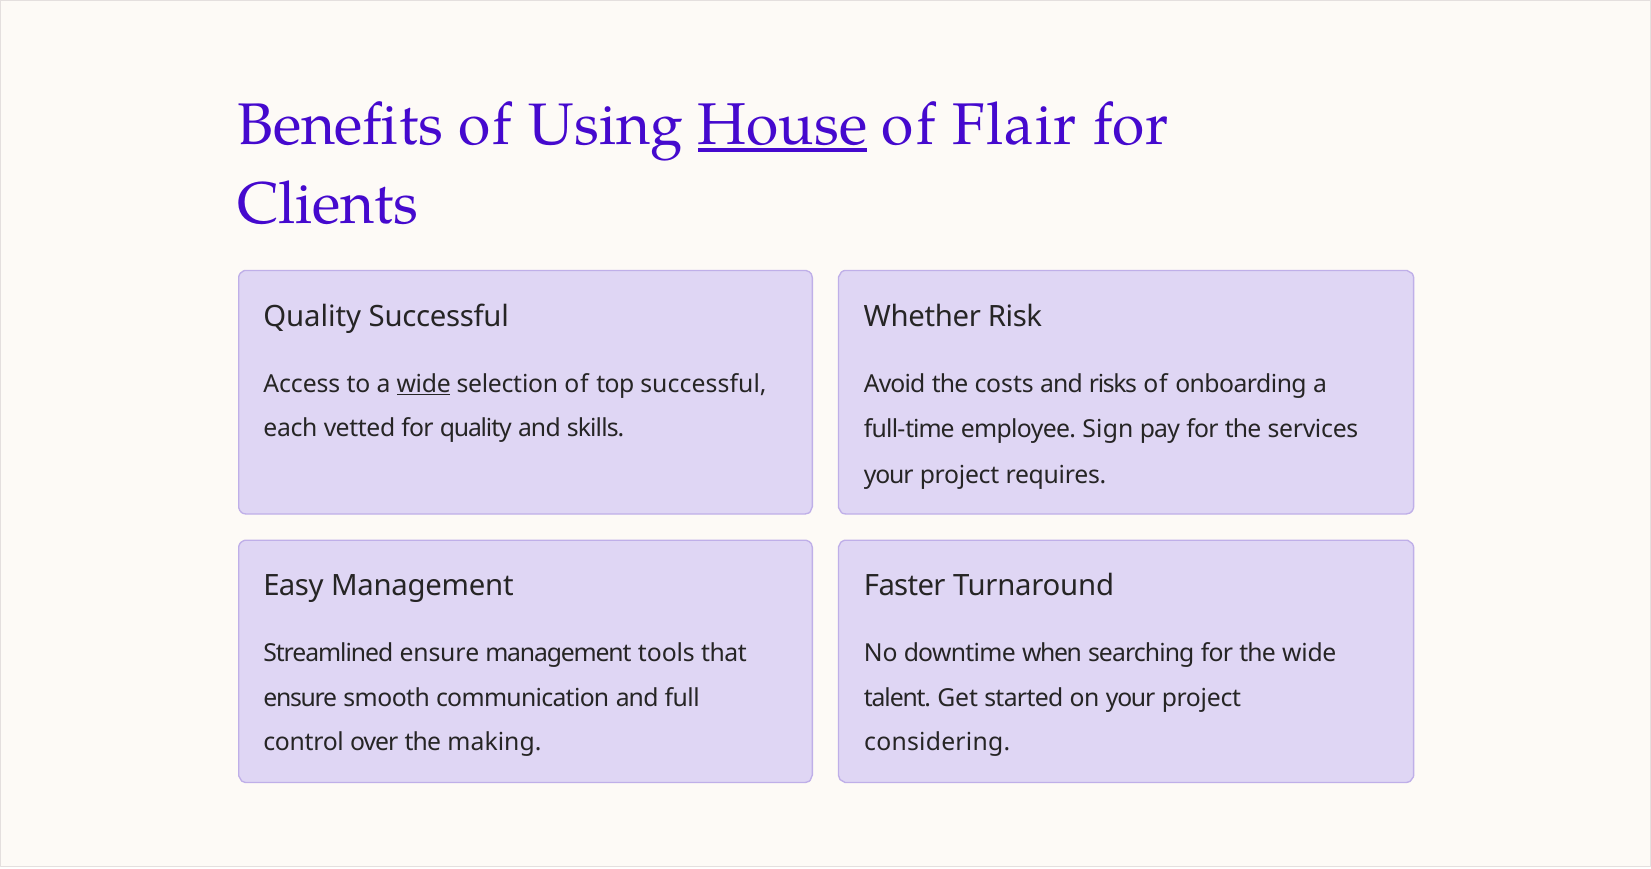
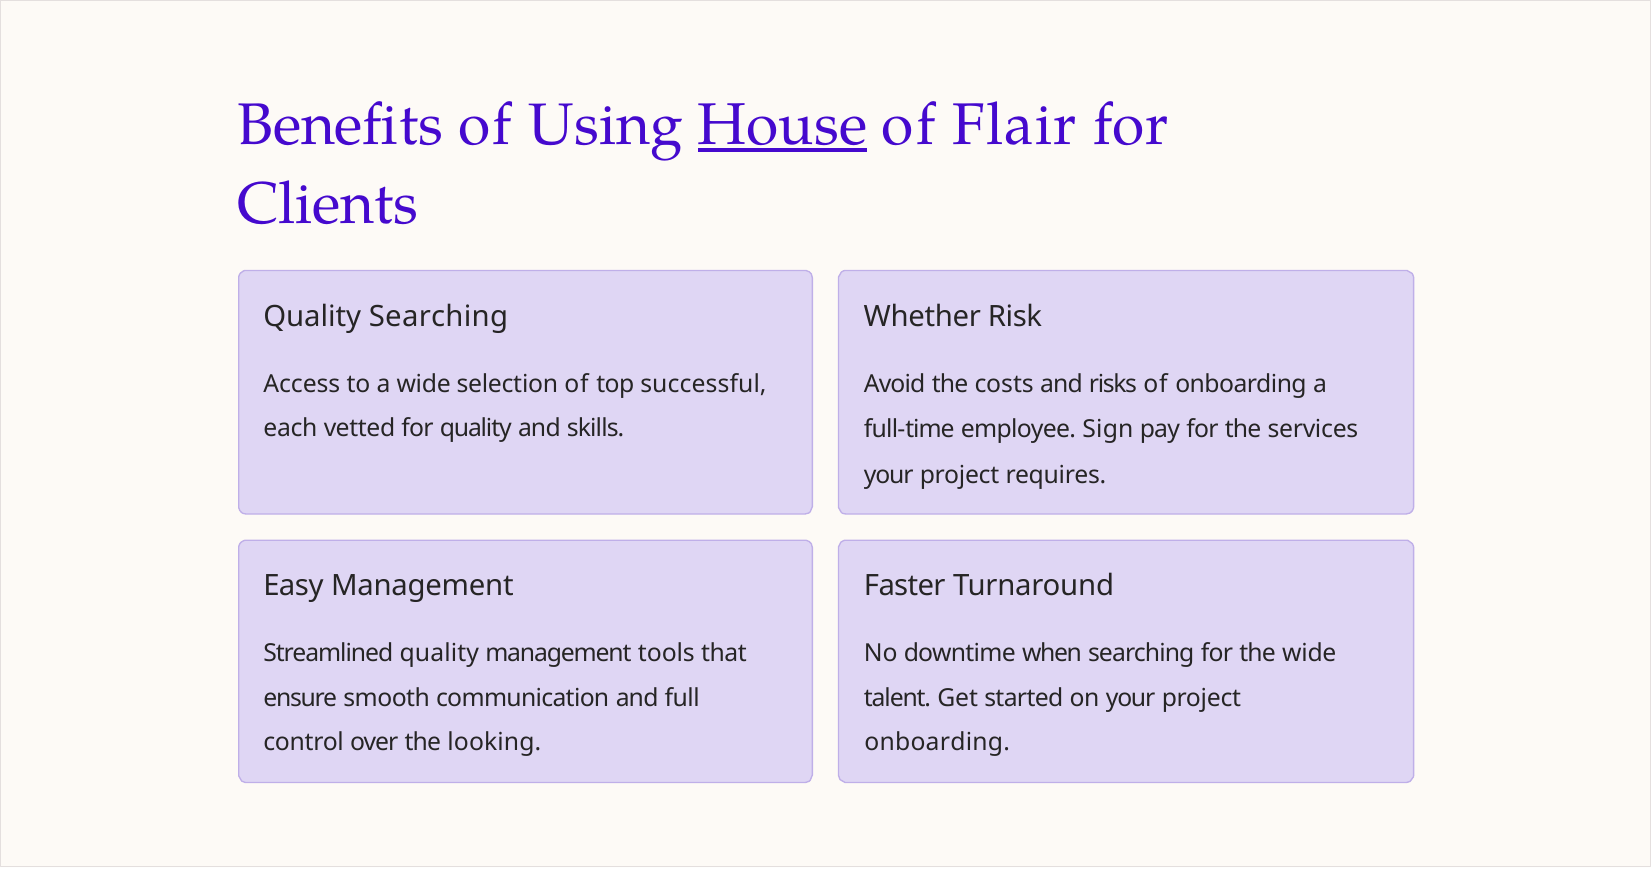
Quality Successful: Successful -> Searching
wide at (424, 384) underline: present -> none
Streamlined ensure: ensure -> quality
making: making -> looking
considering at (937, 742): considering -> onboarding
